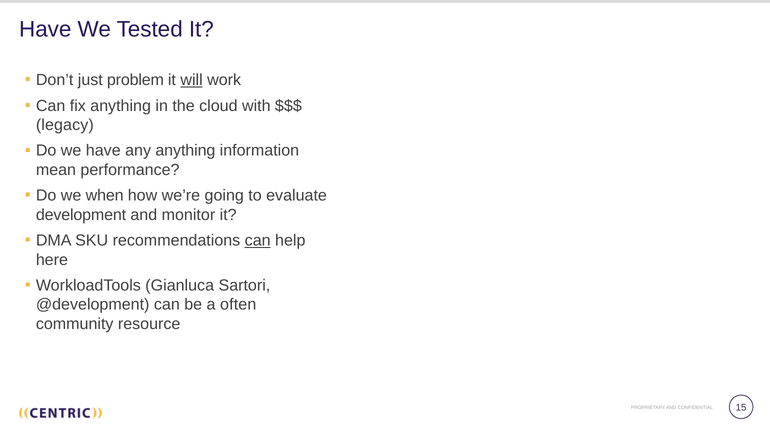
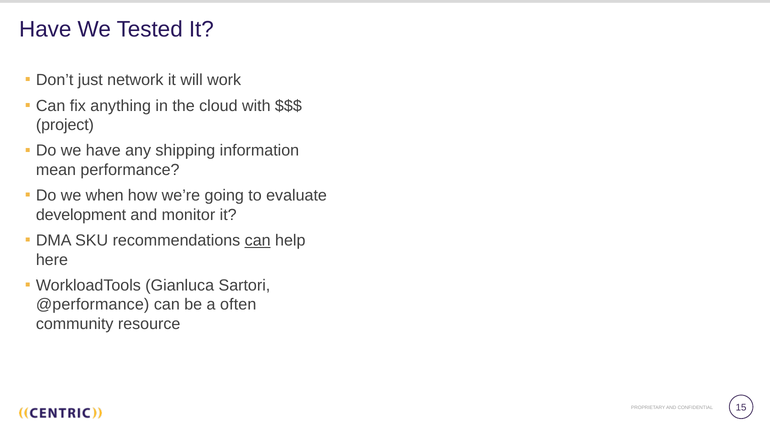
problem: problem -> network
will underline: present -> none
legacy: legacy -> project
any anything: anything -> shipping
@development: @development -> @performance
